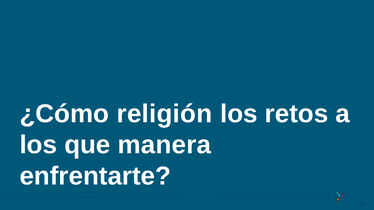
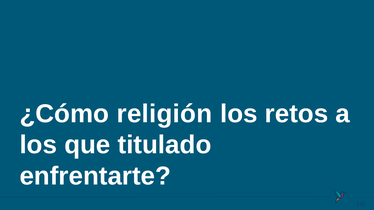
manera: manera -> titulado
